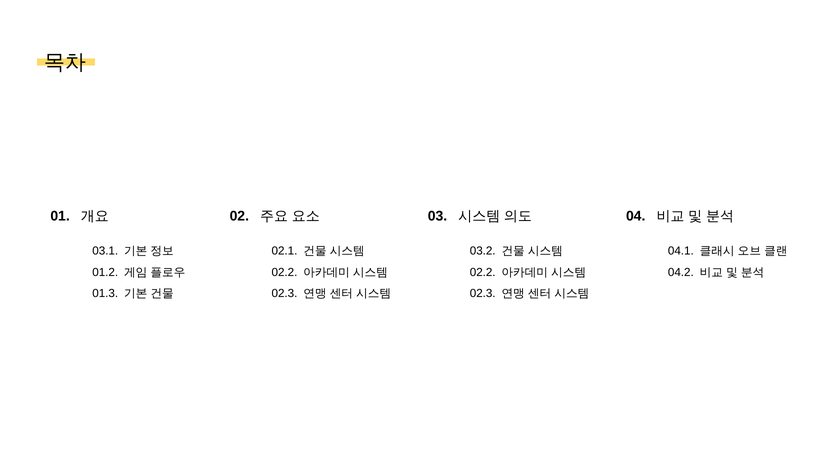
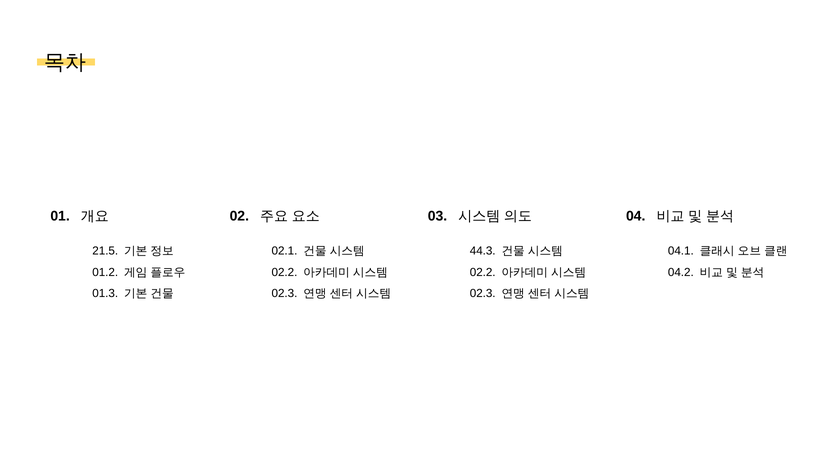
03.1: 03.1 -> 21.5
03.2: 03.2 -> 44.3
